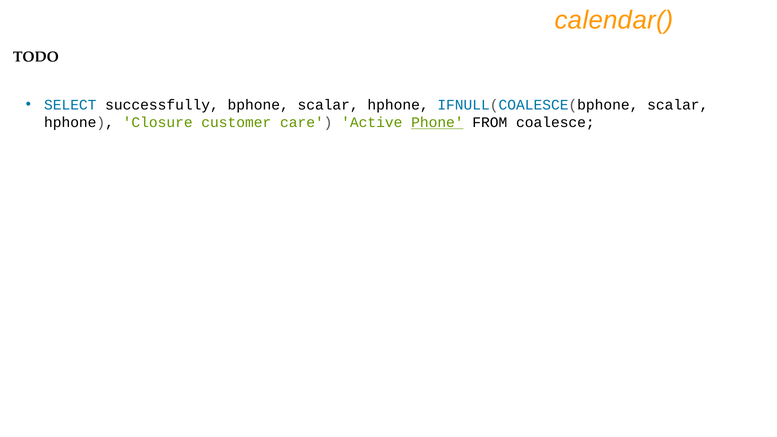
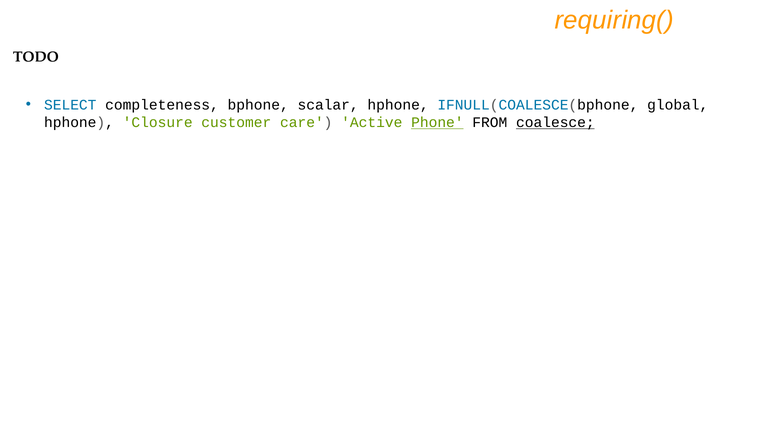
calendar(: calendar( -> requiring(
successfully: successfully -> completeness
IFNULL(COALESCE(bphone scalar: scalar -> global
coalesce underline: none -> present
